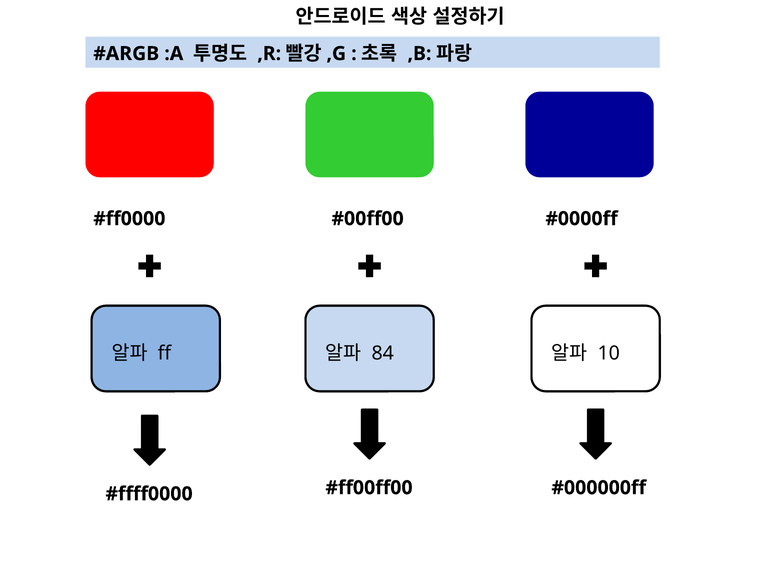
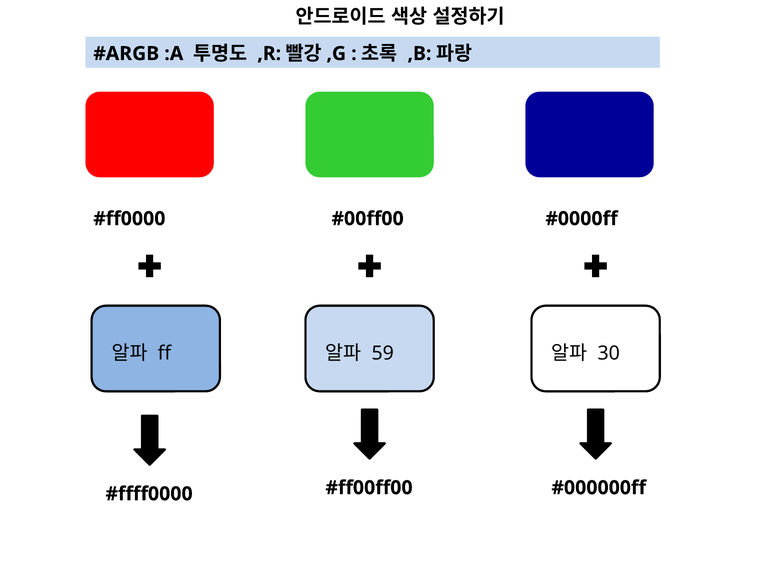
84: 84 -> 59
10: 10 -> 30
